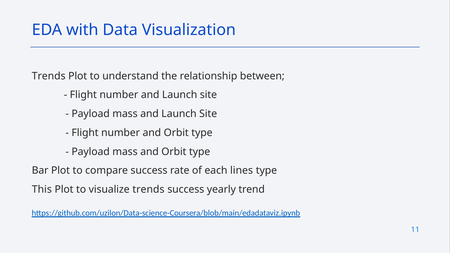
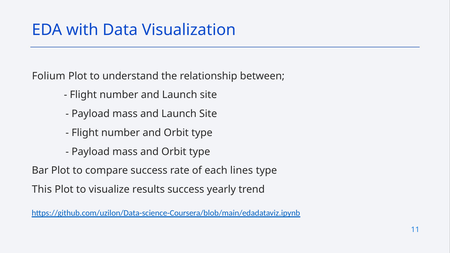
Trends at (49, 76): Trends -> Folium
visualize trends: trends -> results
